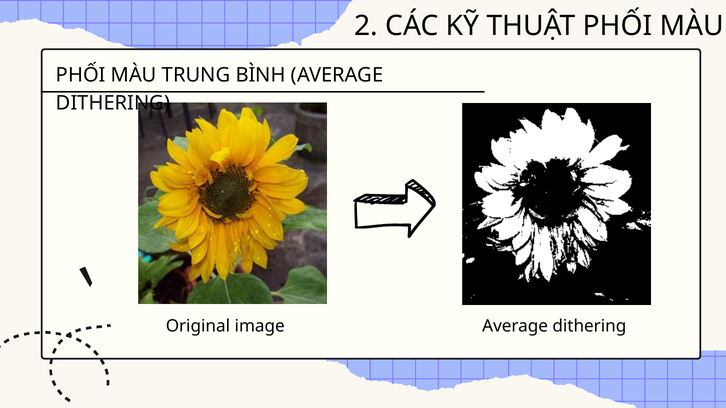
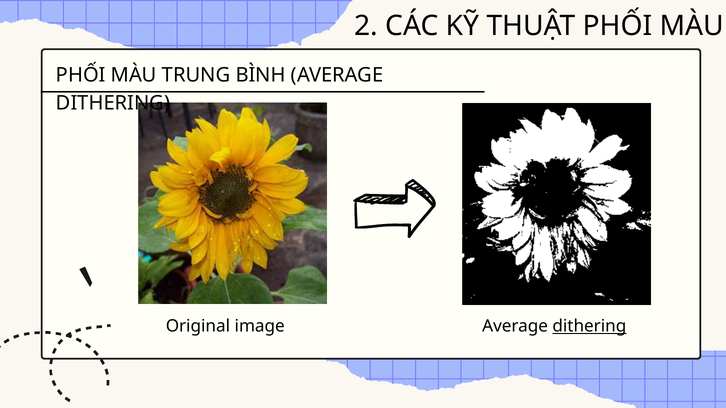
dithering at (589, 327) underline: none -> present
